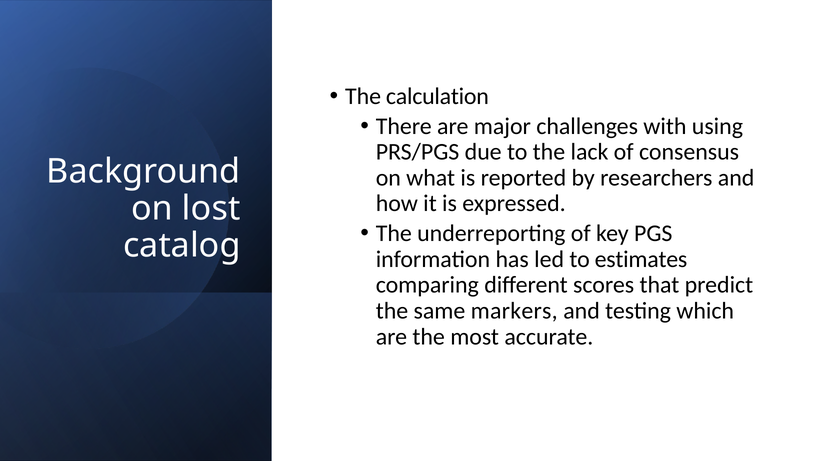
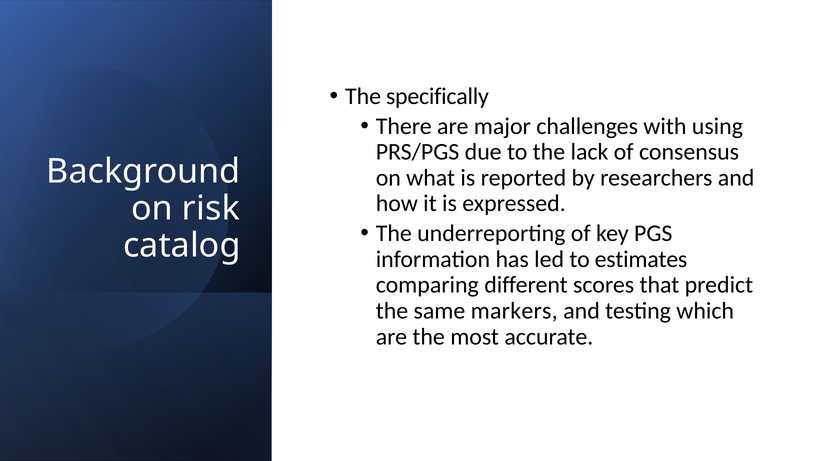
calculation: calculation -> specifically
lost: lost -> risk
